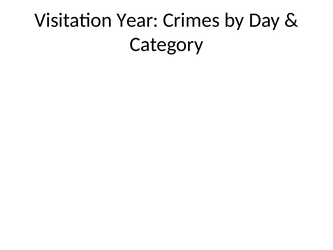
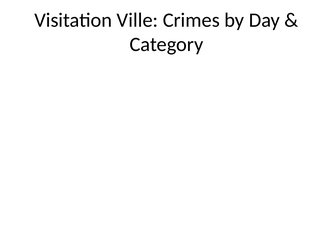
Year: Year -> Ville
